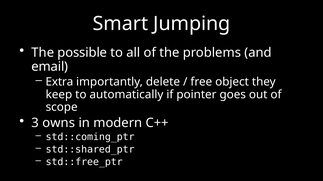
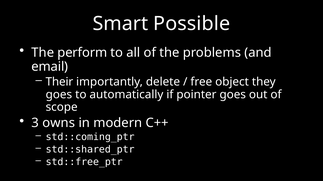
Jumping: Jumping -> Possible
possible: possible -> perform
Extra: Extra -> Their
keep at (59, 95): keep -> goes
